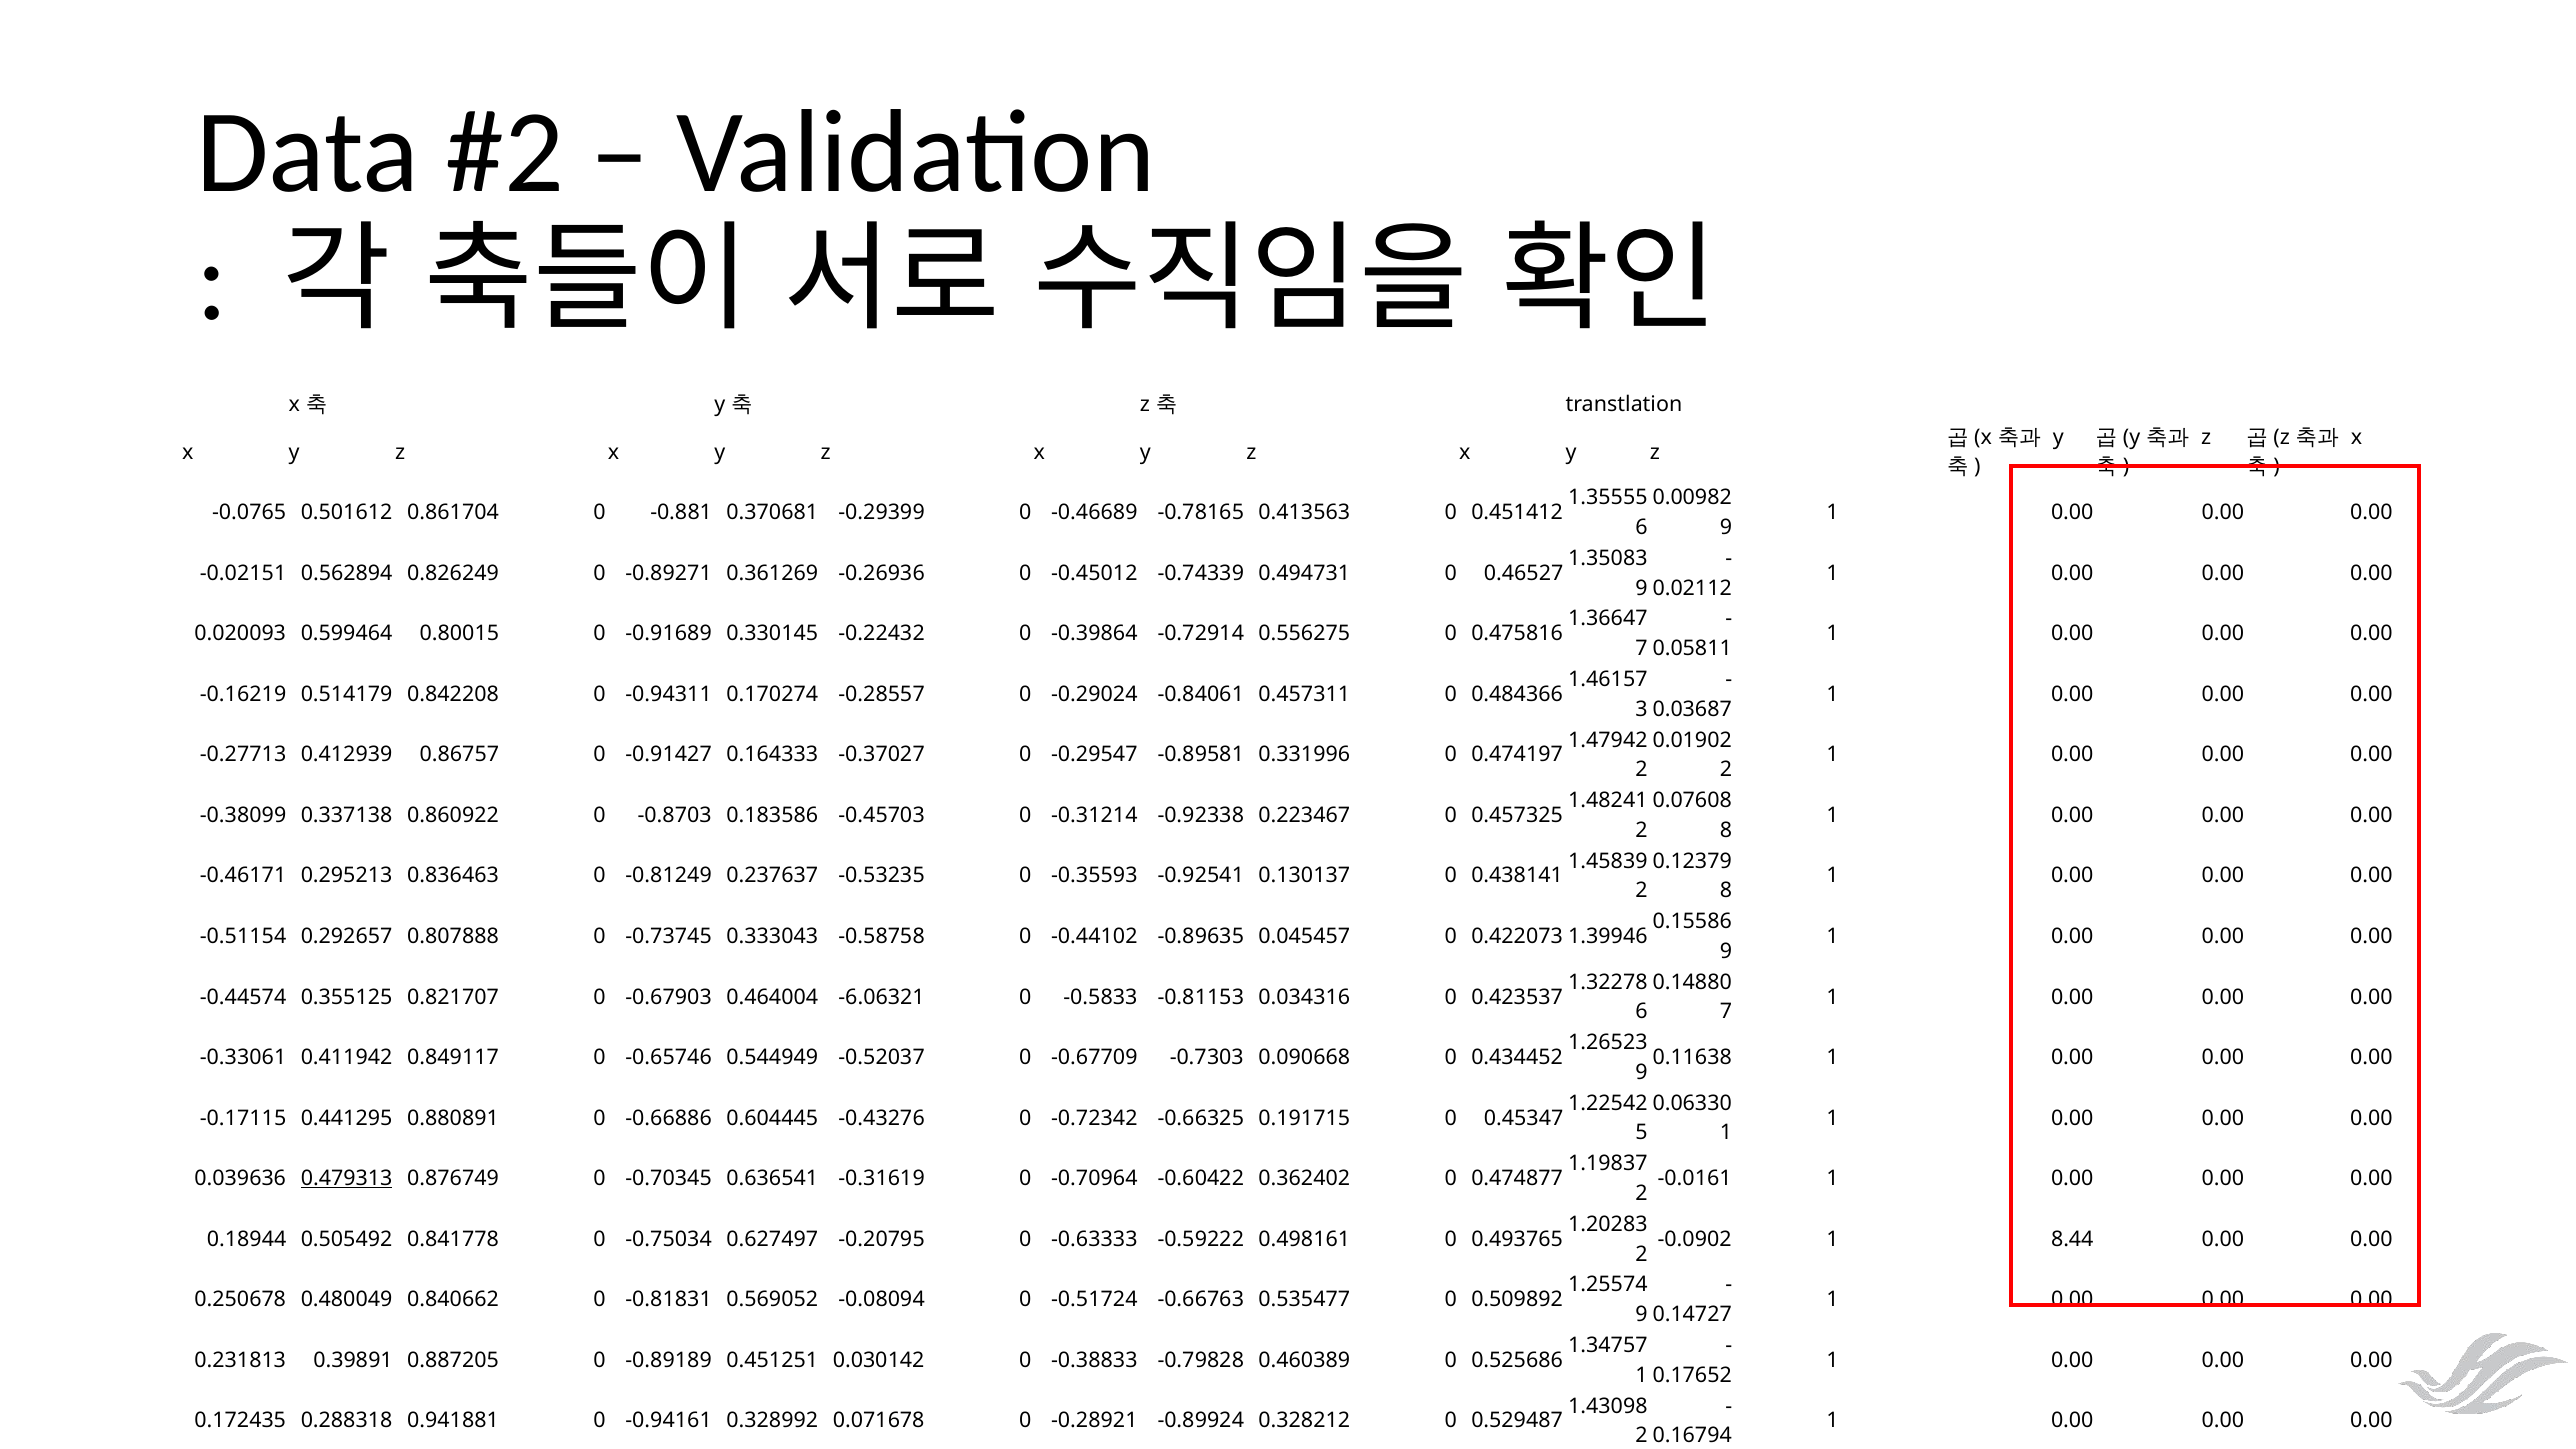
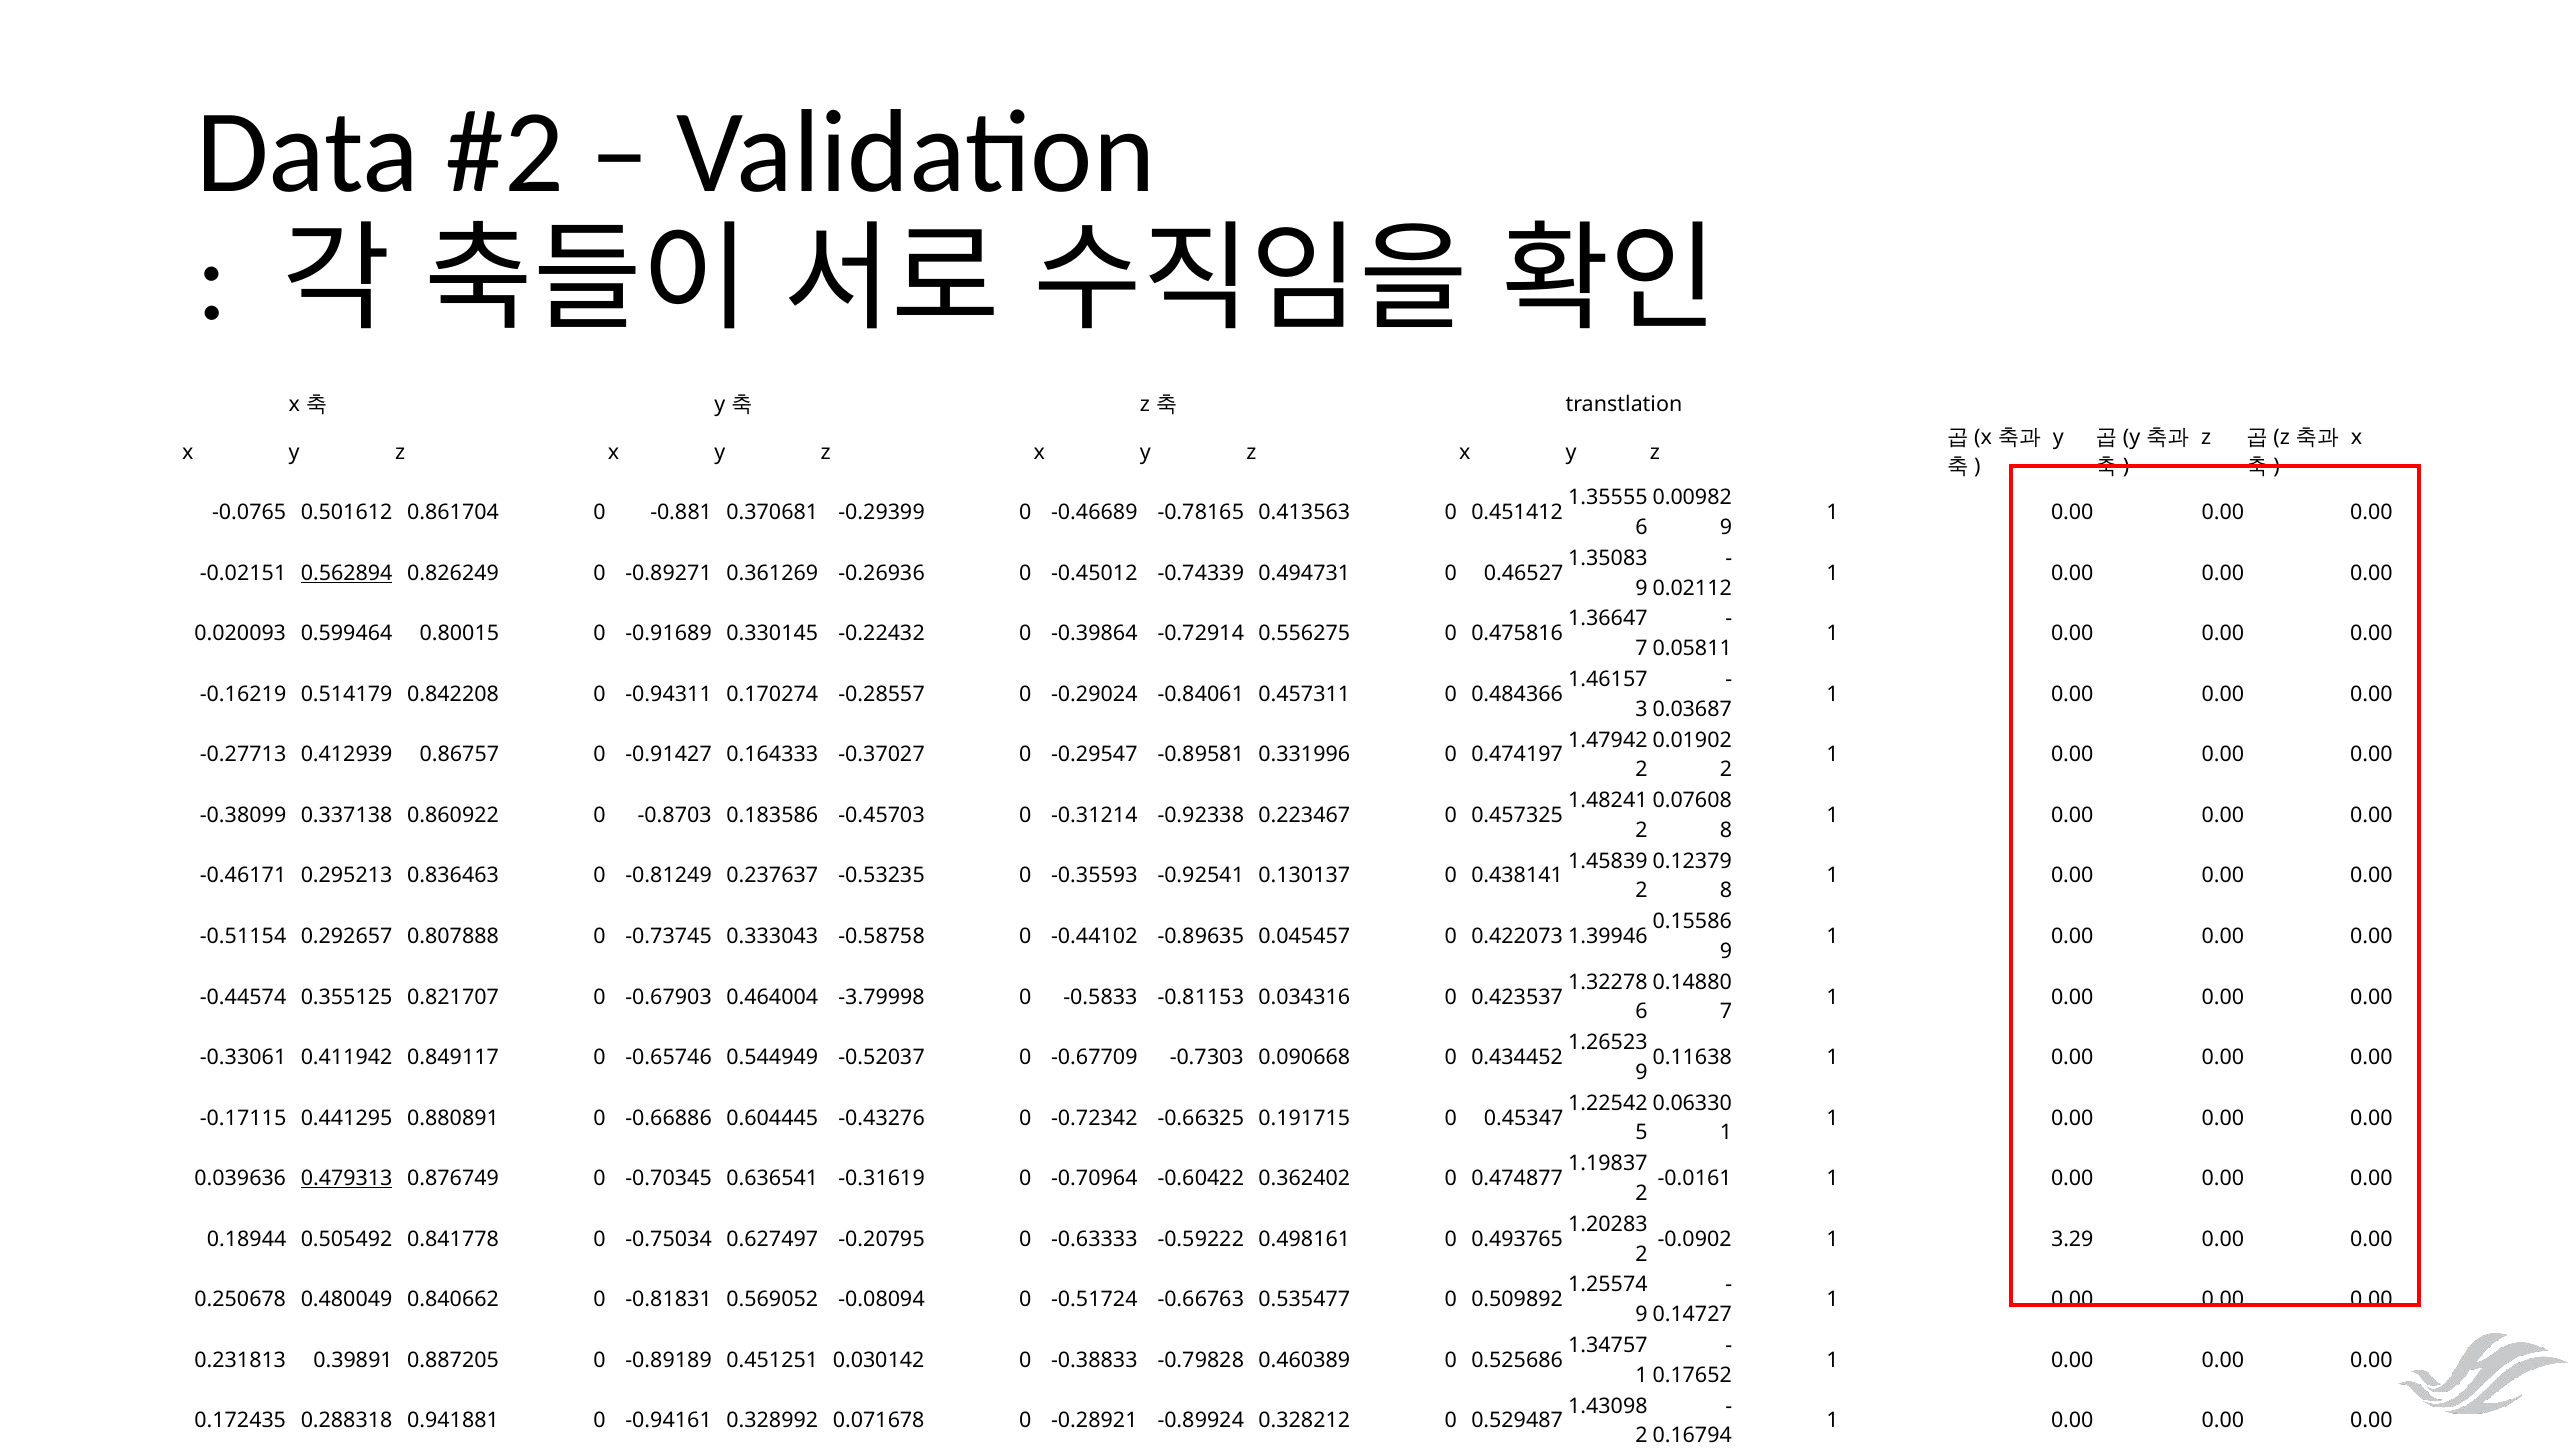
0.562894 underline: none -> present
-6.06321: -6.06321 -> -3.79998
8.44: 8.44 -> 3.29
